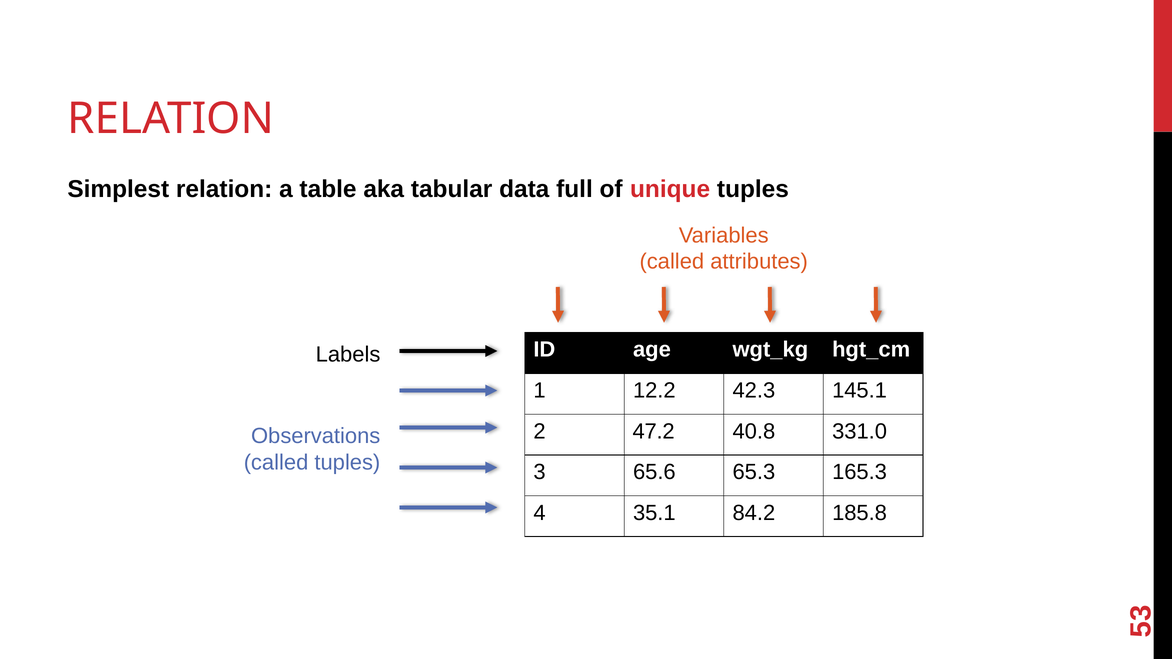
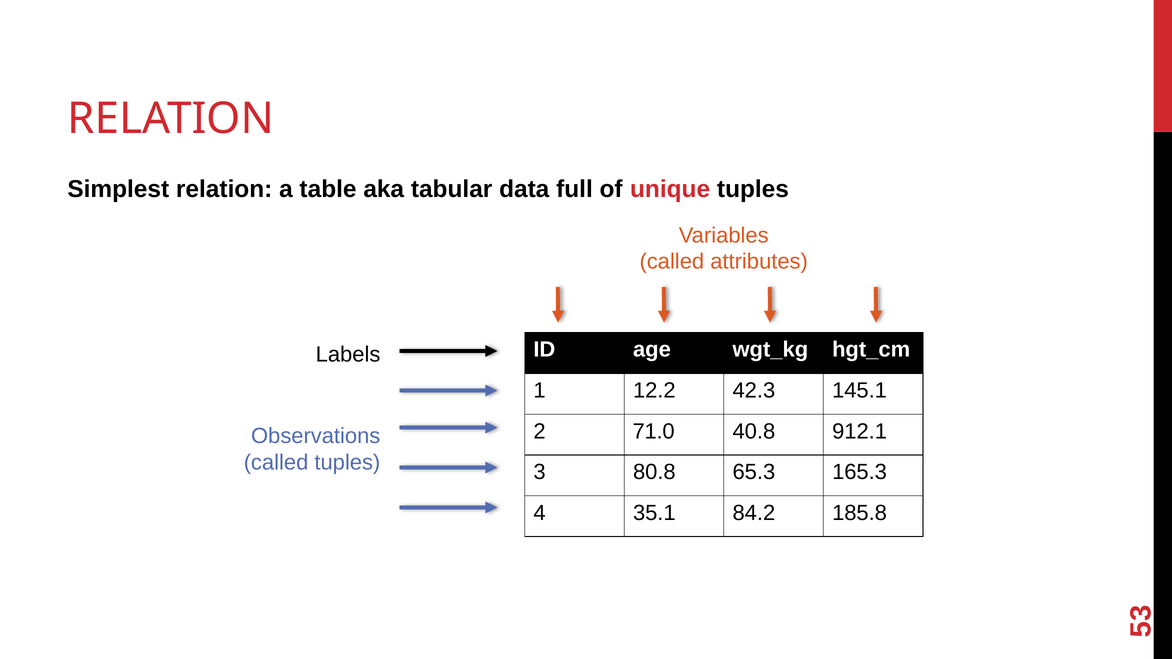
47.2: 47.2 -> 71.0
331.0: 331.0 -> 912.1
65.6: 65.6 -> 80.8
